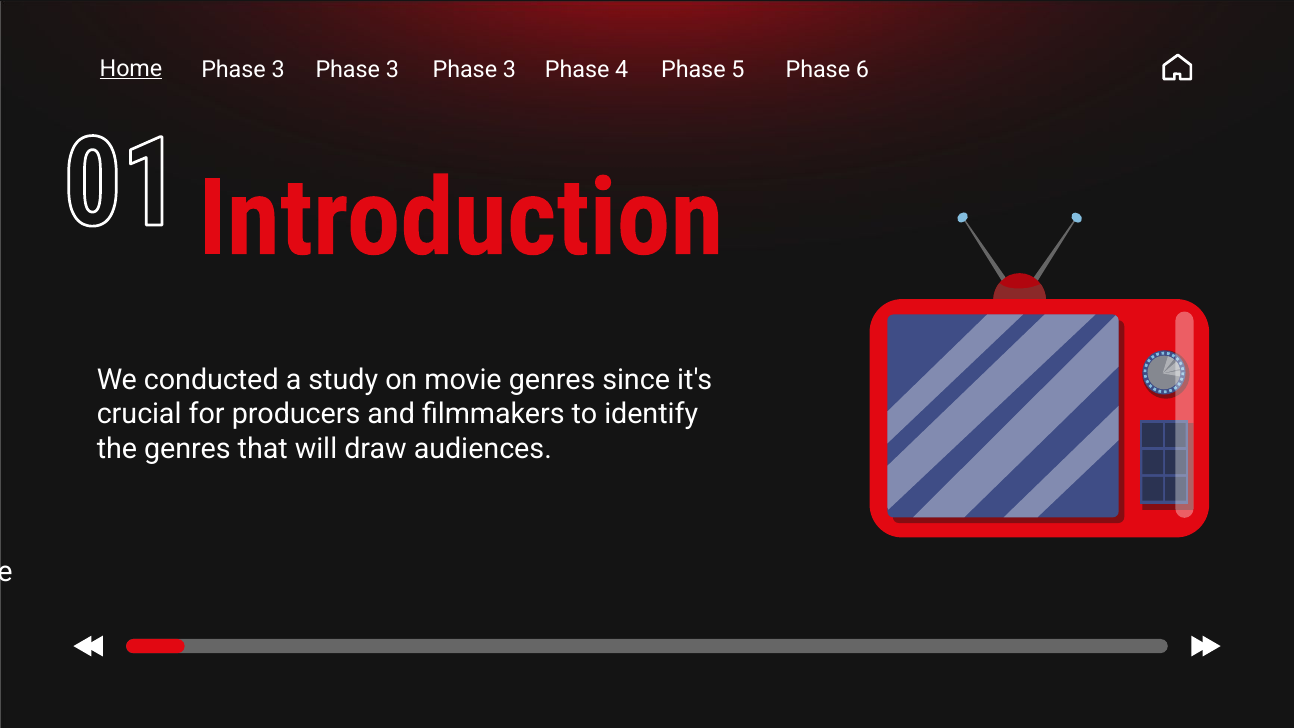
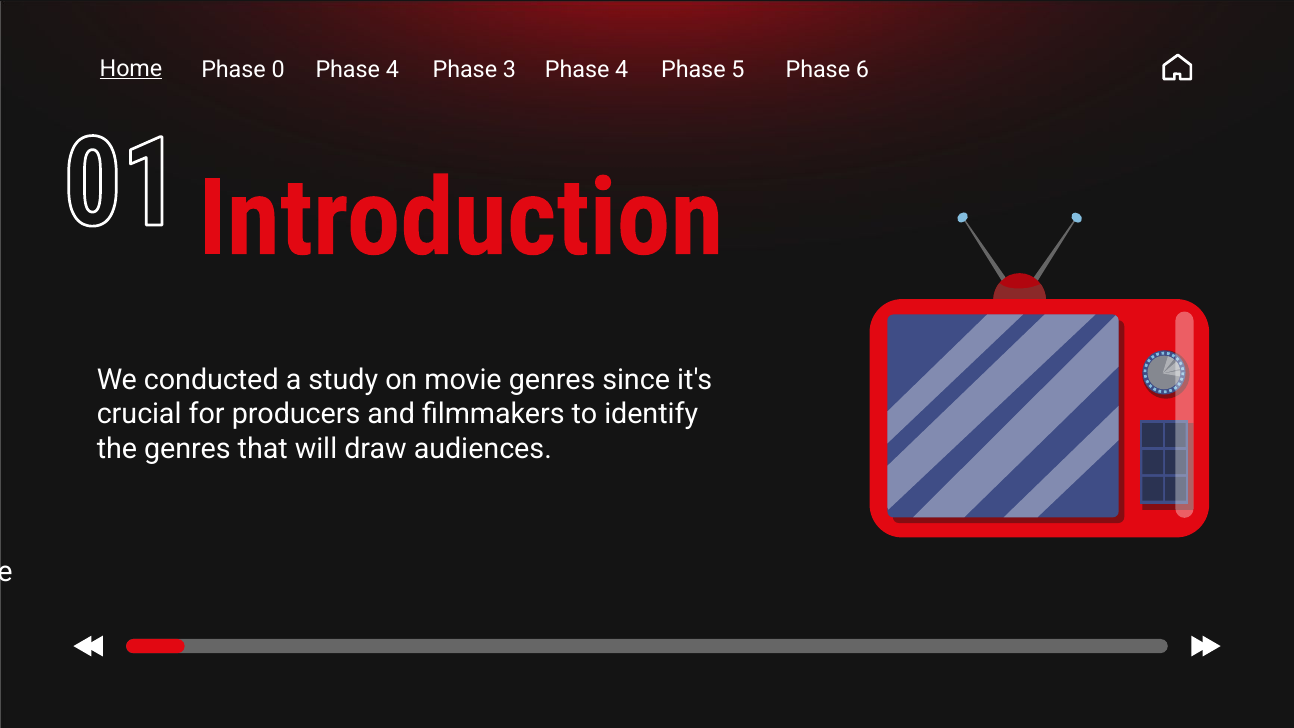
Home Phase 3: 3 -> 0
3 at (392, 70): 3 -> 4
